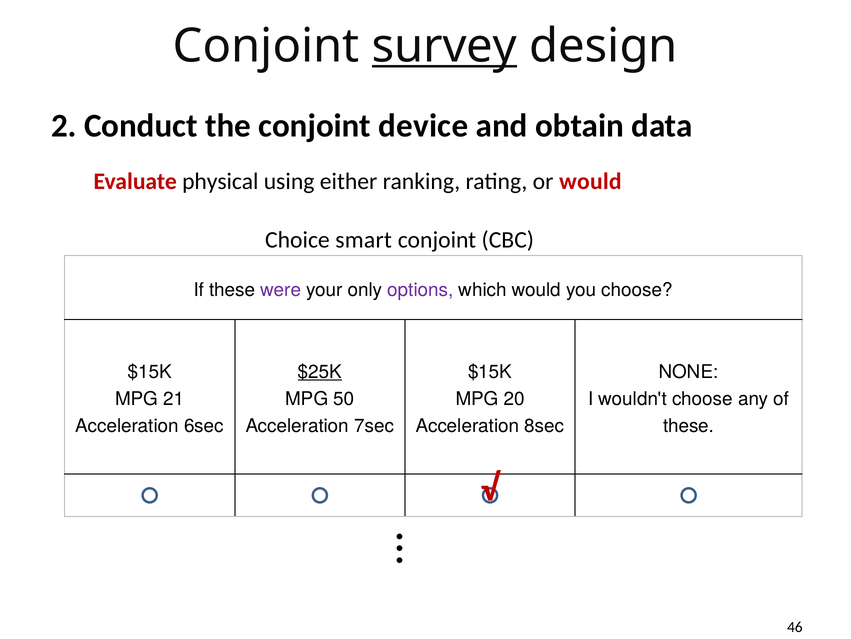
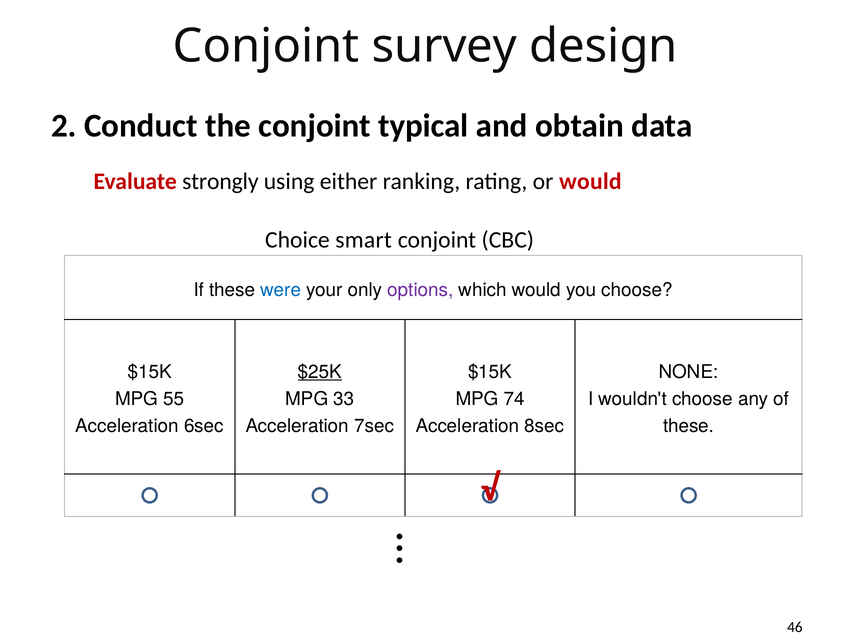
survey underline: present -> none
device: device -> typical
physical: physical -> strongly
were colour: purple -> blue
21: 21 -> 55
50: 50 -> 33
20: 20 -> 74
